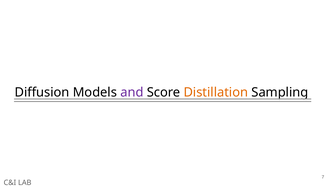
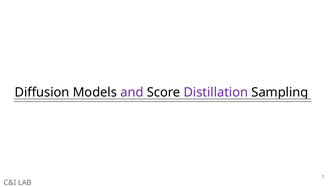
Distillation colour: orange -> purple
